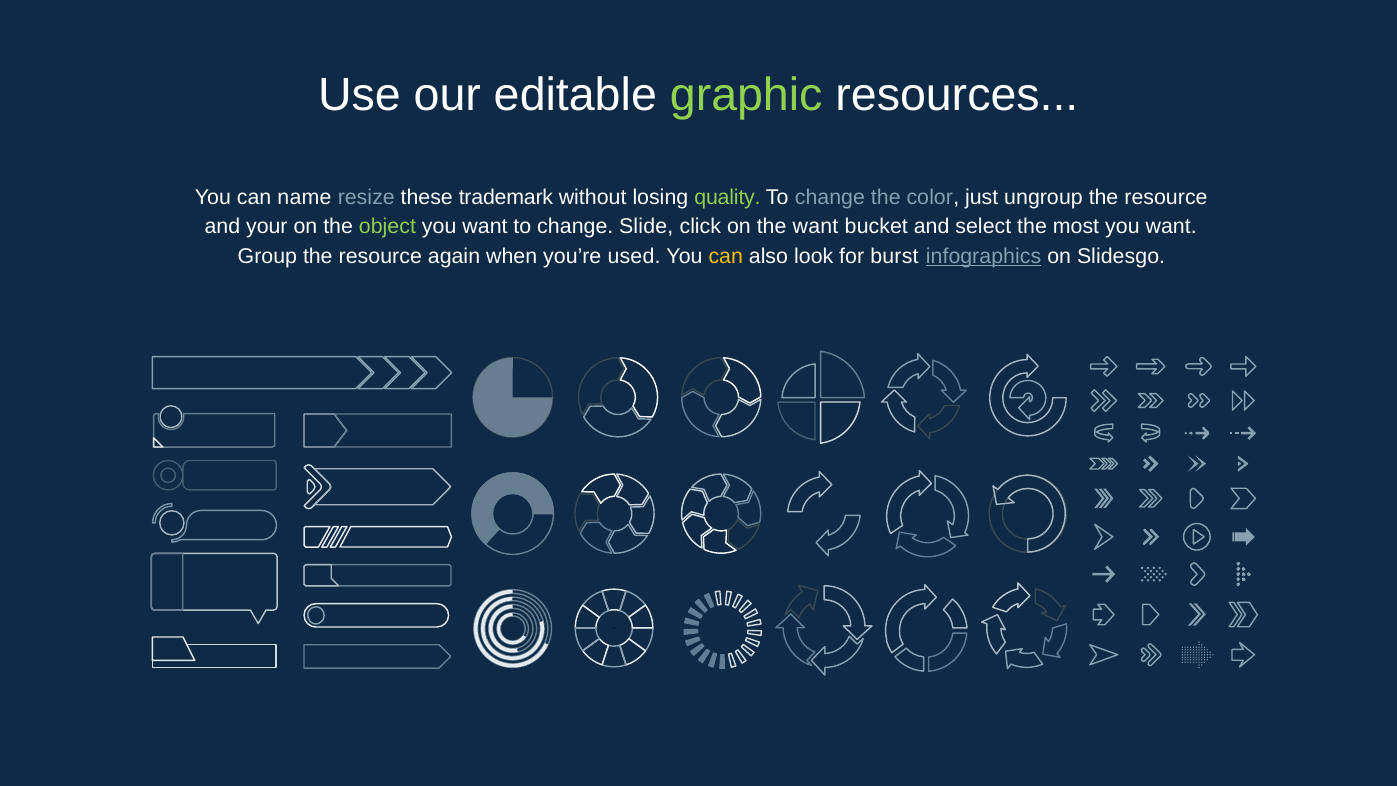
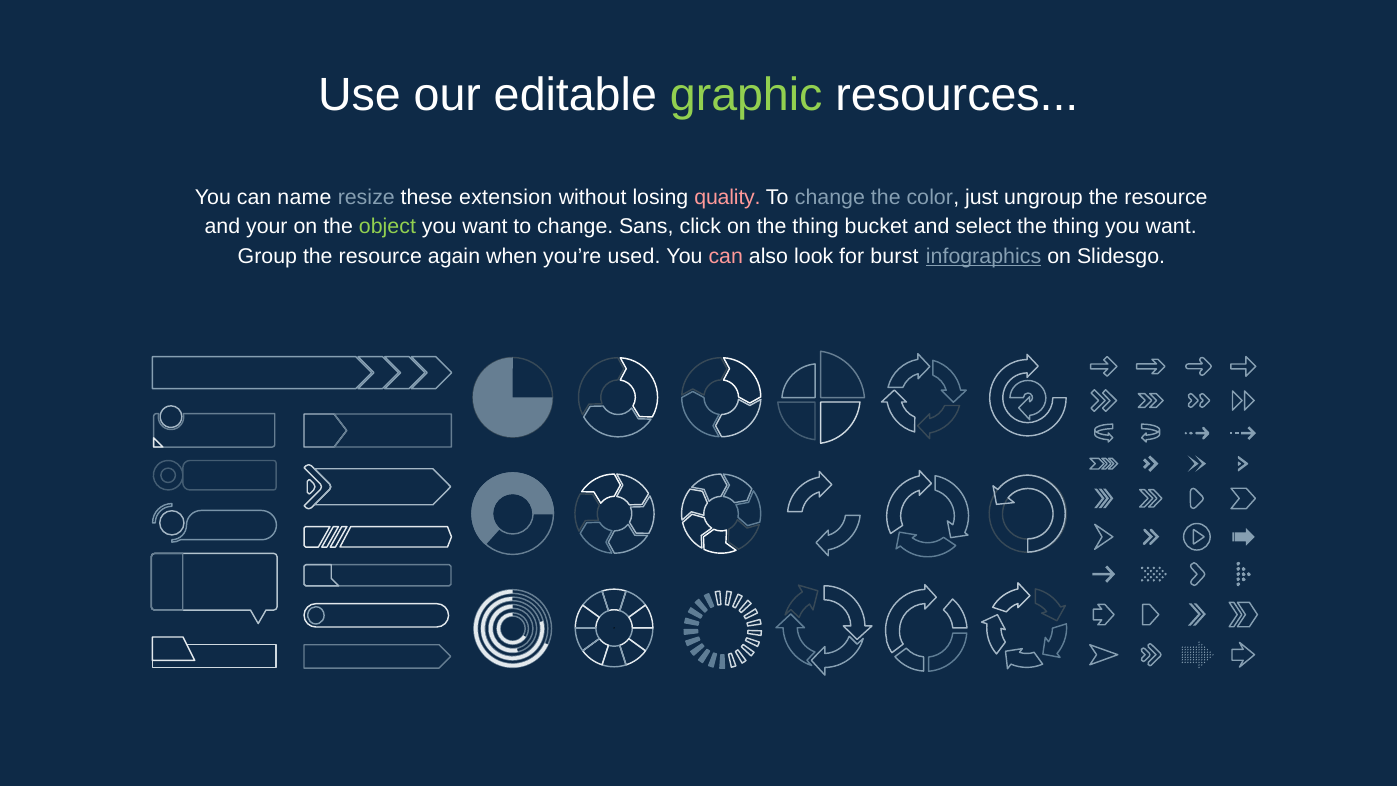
trademark: trademark -> extension
quality colour: light green -> pink
Slide: Slide -> Sans
on the want: want -> thing
select the most: most -> thing
can at (726, 256) colour: yellow -> pink
